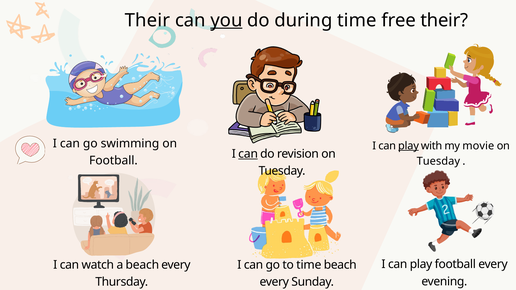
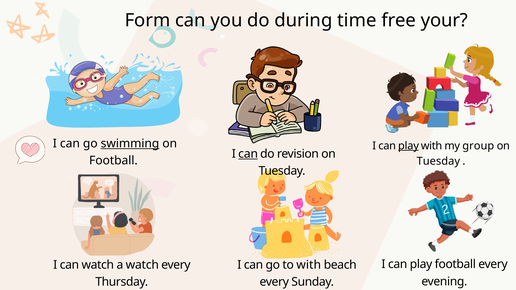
Their at (147, 20): Their -> Form
you underline: present -> none
free their: their -> your
swimming underline: none -> present
movie: movie -> group
a beach: beach -> watch
to time: time -> with
